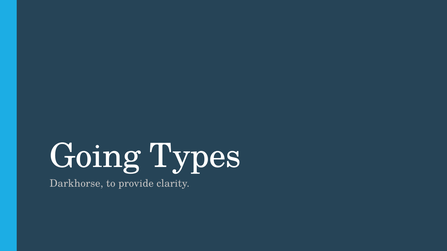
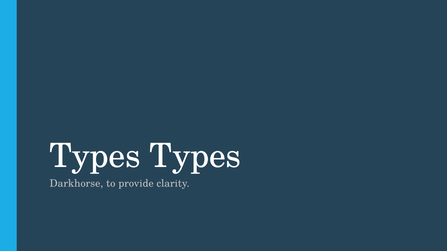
Going at (95, 156): Going -> Types
